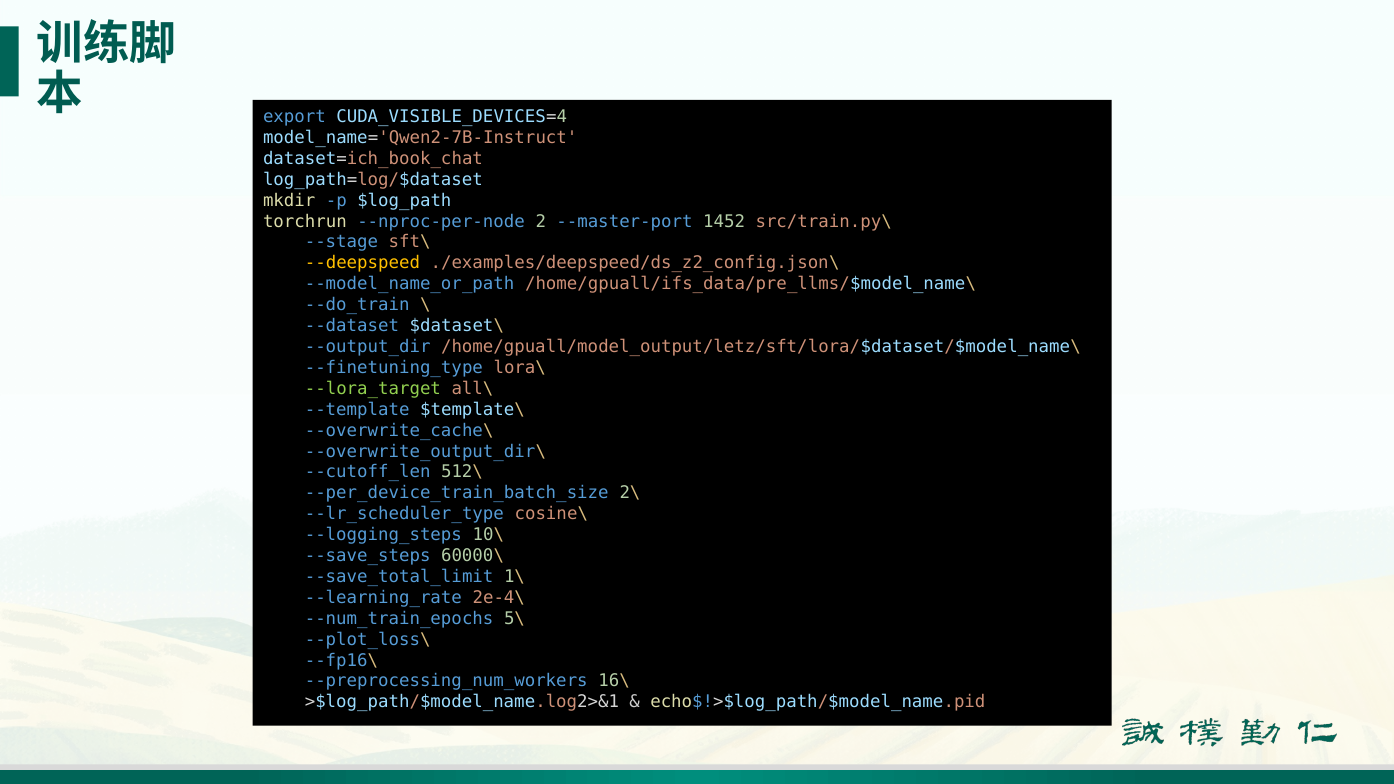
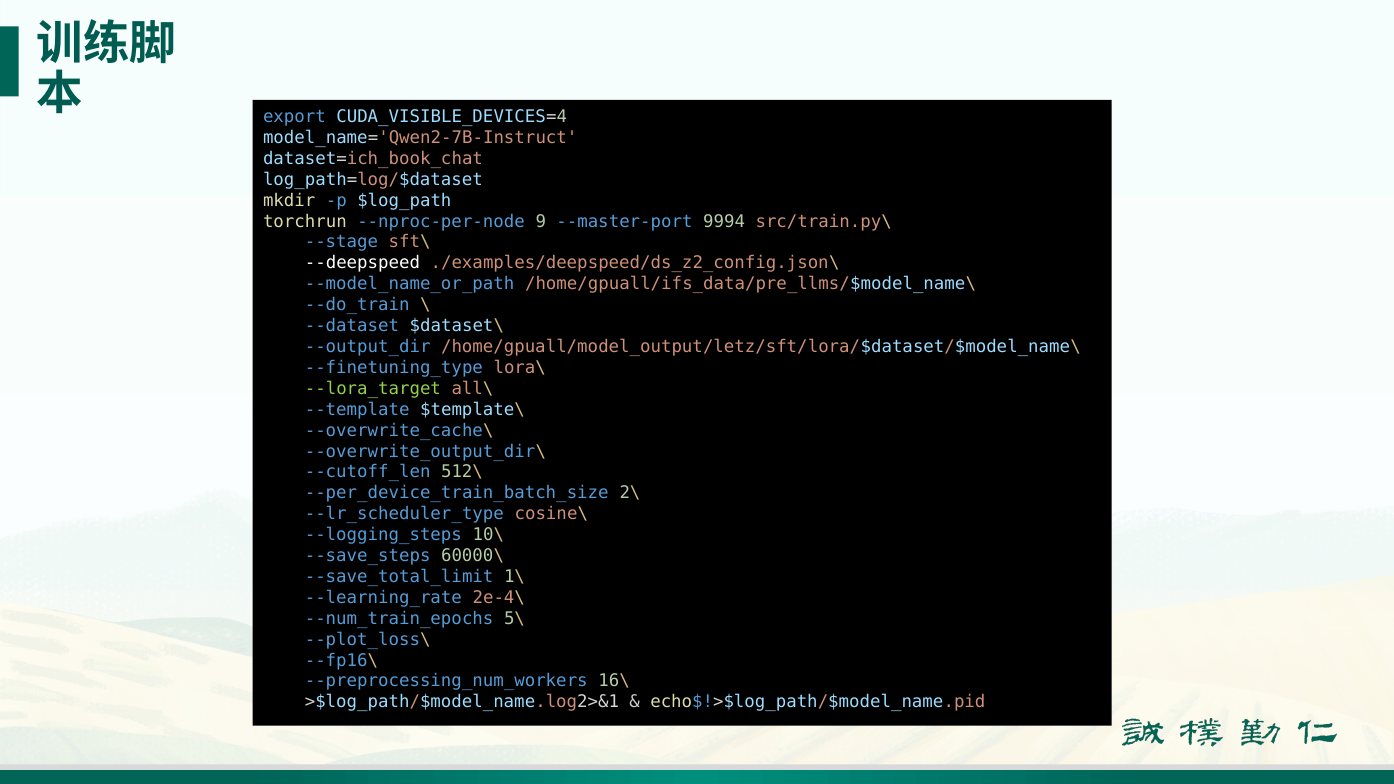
2: 2 -> 9
1452: 1452 -> 9994
--deepspeed colour: yellow -> white
